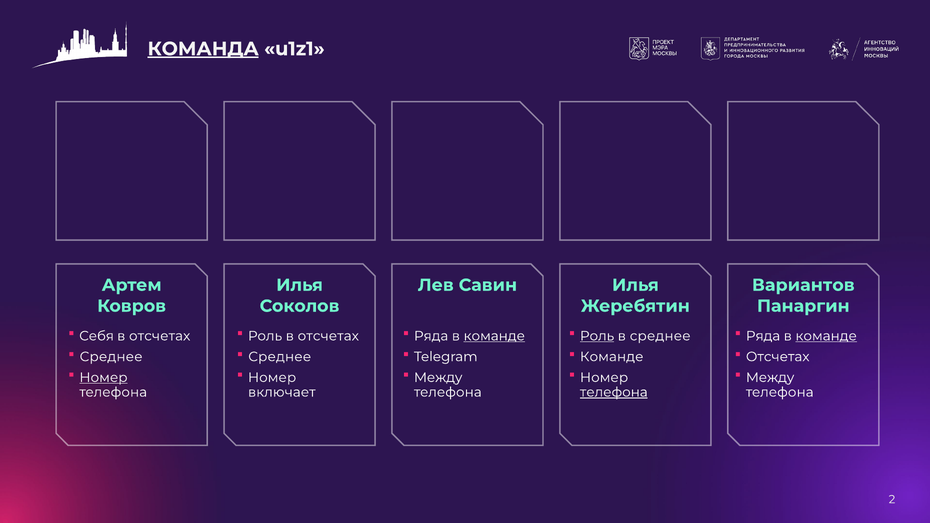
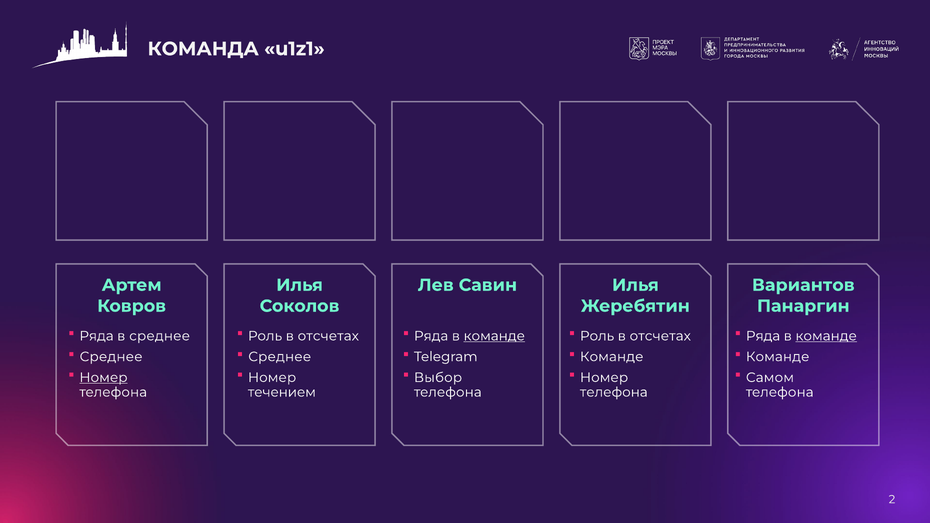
КОМАНДА underline: present -> none
Себя at (97, 336): Себя -> Ряда
отсчетах at (160, 336): отсчетах -> среднее
Роль at (597, 336) underline: present -> none
среднее at (660, 336): среднее -> отсчетах
Отсчетах at (778, 357): Отсчетах -> Команде
Между at (438, 378): Между -> Выбор
Между at (770, 378): Между -> Самом
включает: включает -> течением
телефона at (614, 392) underline: present -> none
